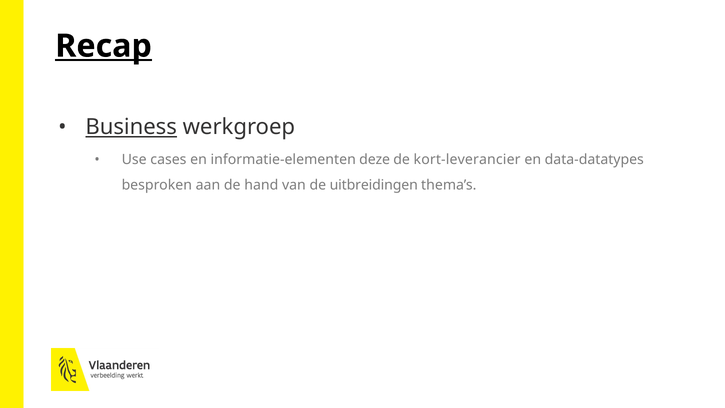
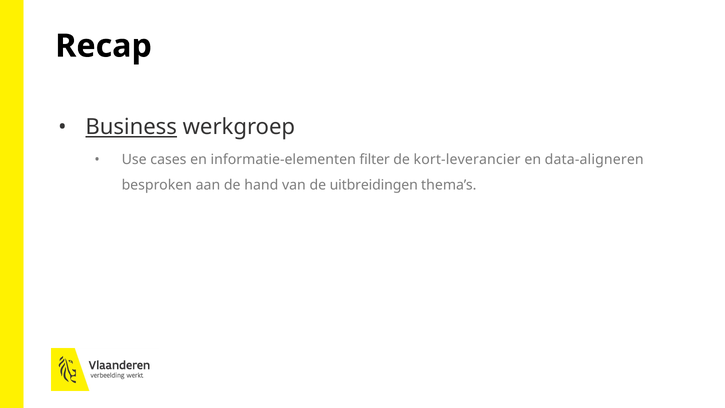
Recap underline: present -> none
deze: deze -> filter
data-datatypes: data-datatypes -> data-aligneren
